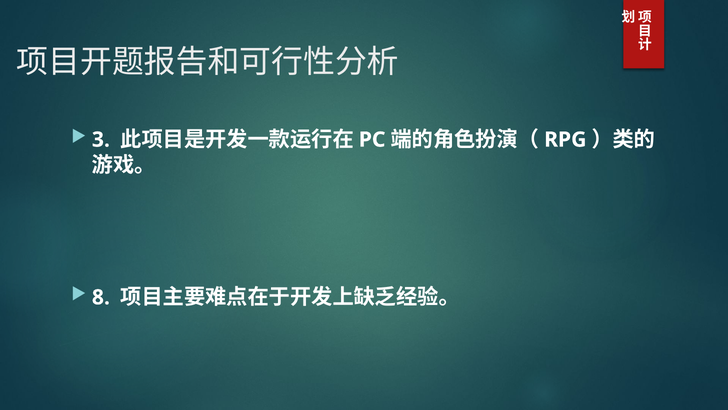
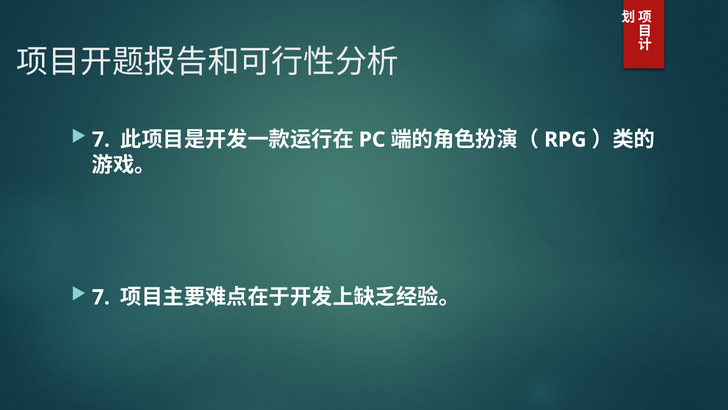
3 at (101, 140): 3 -> 7
8 at (101, 297): 8 -> 7
